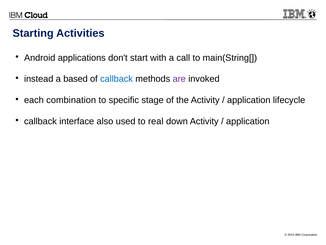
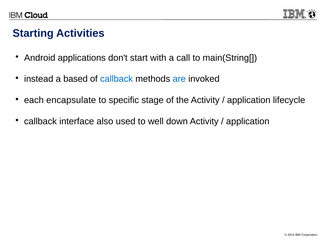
are colour: purple -> blue
combination: combination -> encapsulate
real: real -> well
